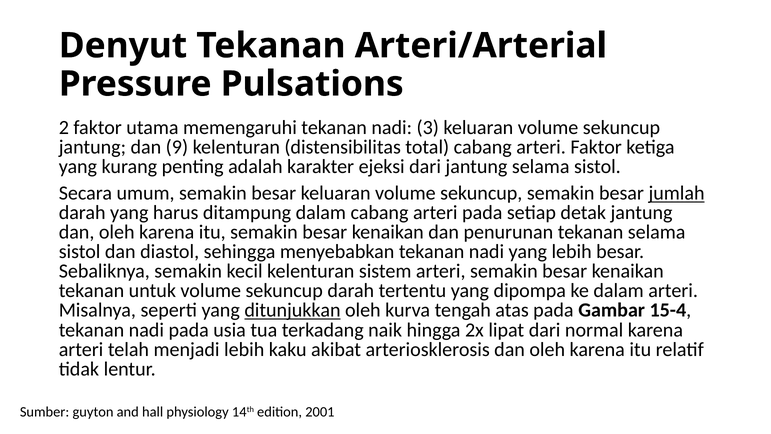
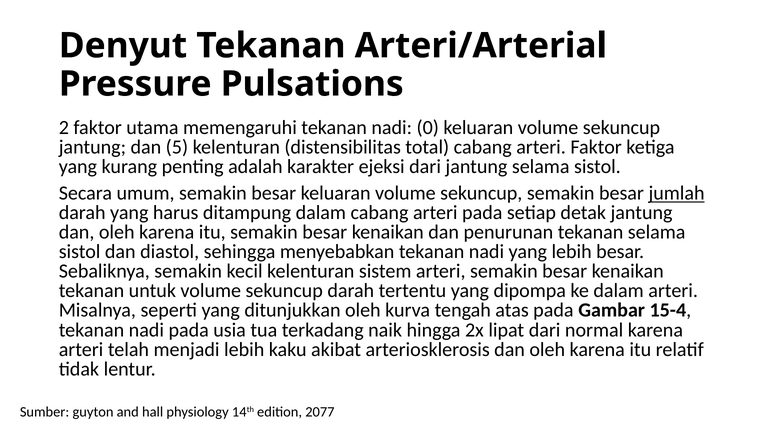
3: 3 -> 0
9: 9 -> 5
ditunjukkan underline: present -> none
2001: 2001 -> 2077
